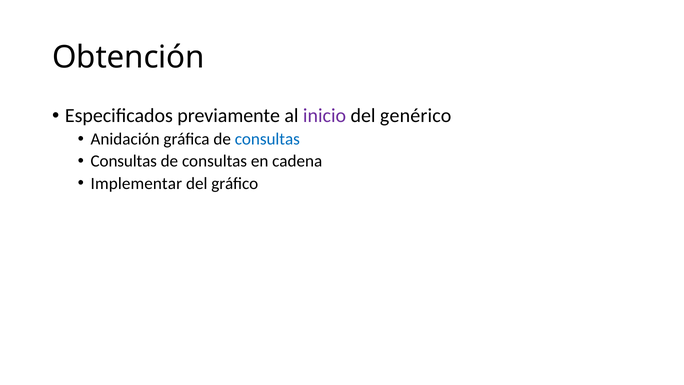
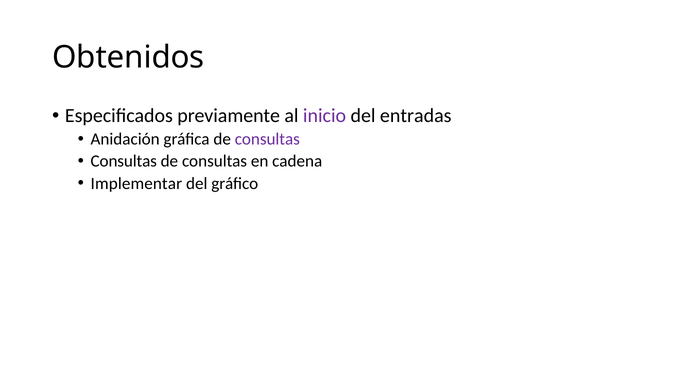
Obtención: Obtención -> Obtenidos
genérico: genérico -> entradas
consultas at (267, 139) colour: blue -> purple
